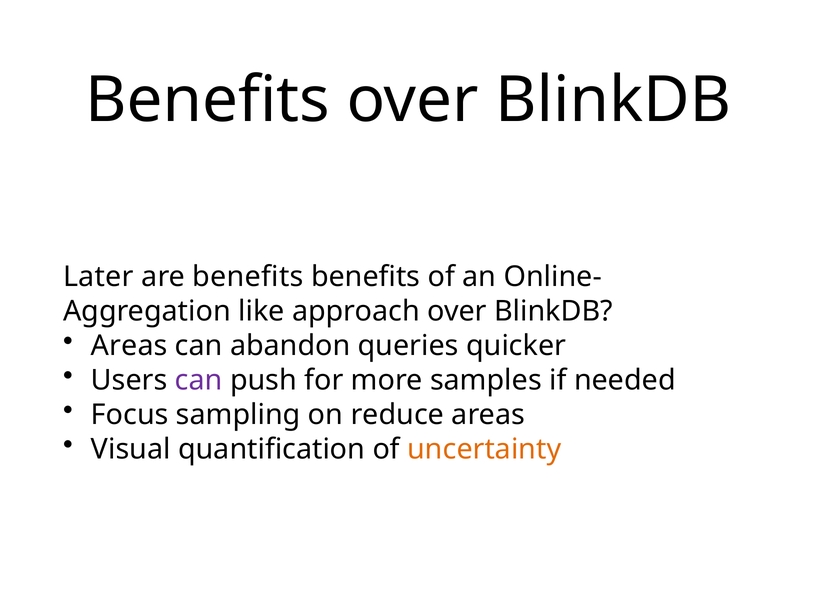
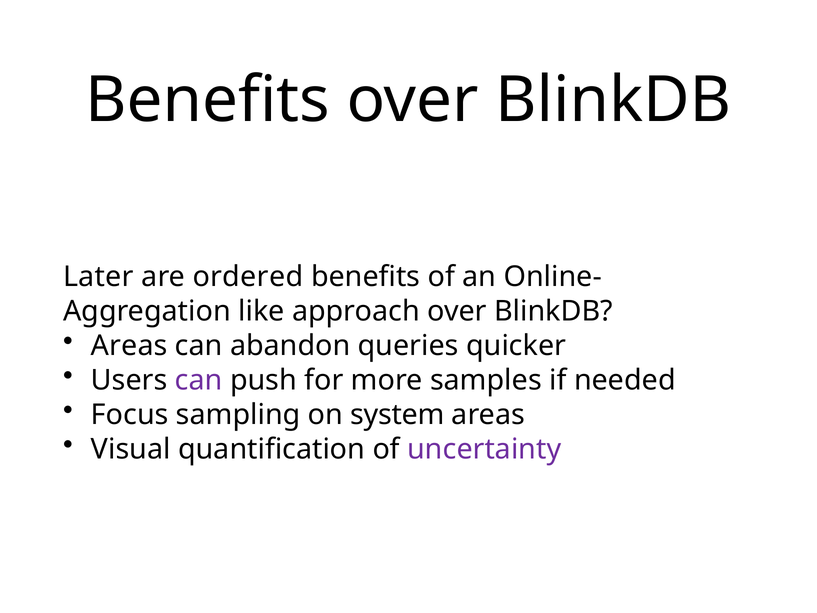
are benefits: benefits -> ordered
reduce: reduce -> system
uncertainty colour: orange -> purple
